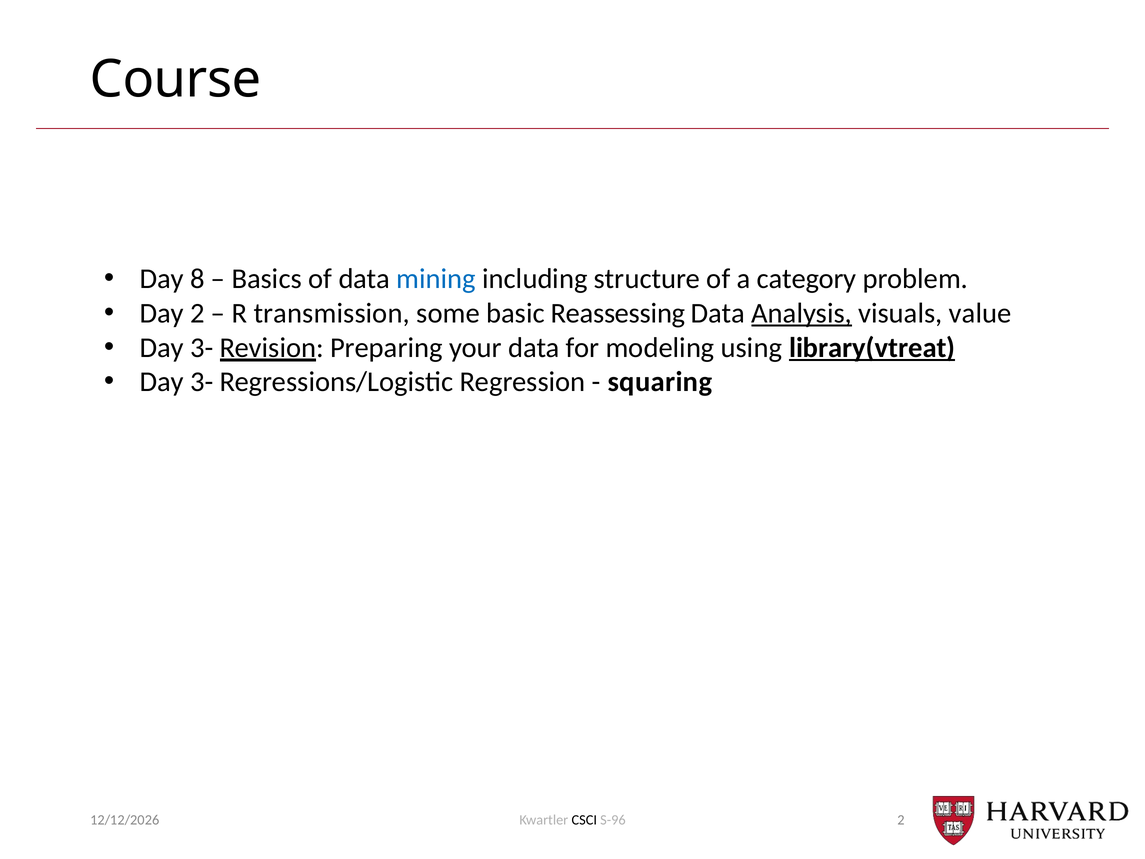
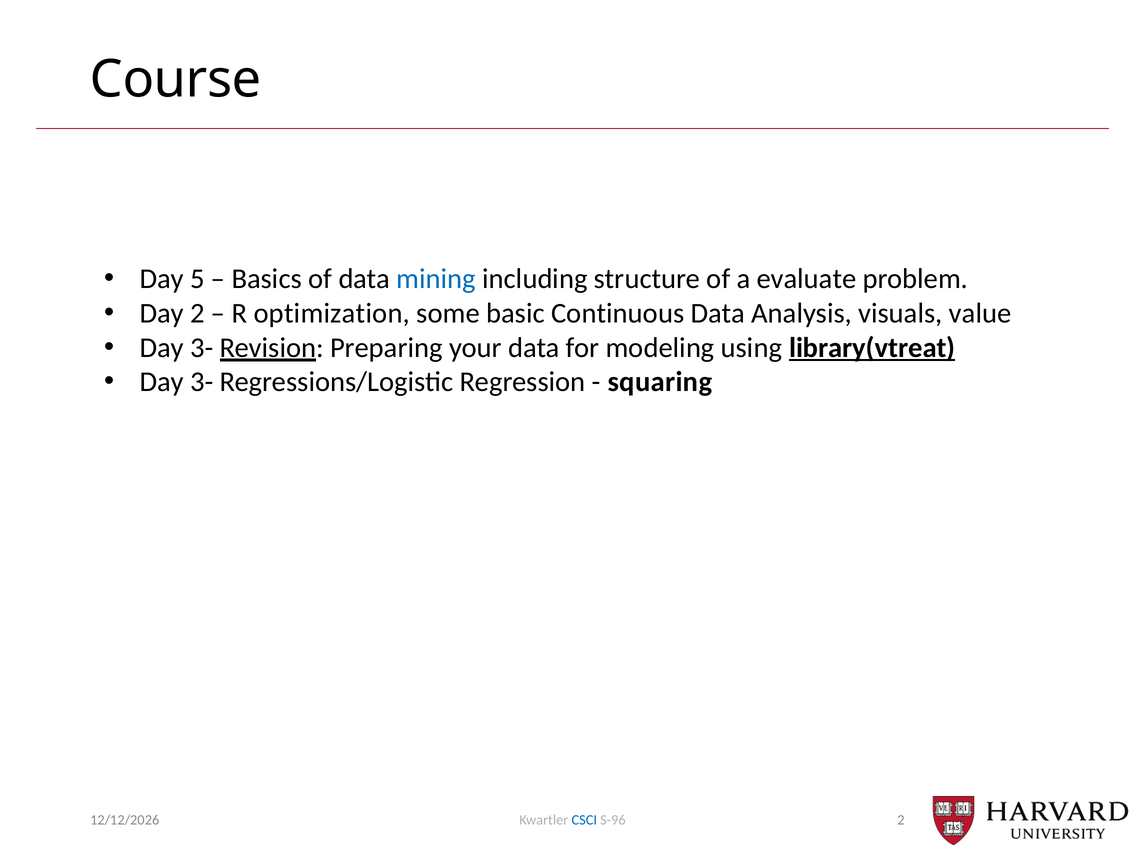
8: 8 -> 5
category: category -> evaluate
transmission: transmission -> optimization
Reassessing: Reassessing -> Continuous
Analysis underline: present -> none
CSCI colour: black -> blue
